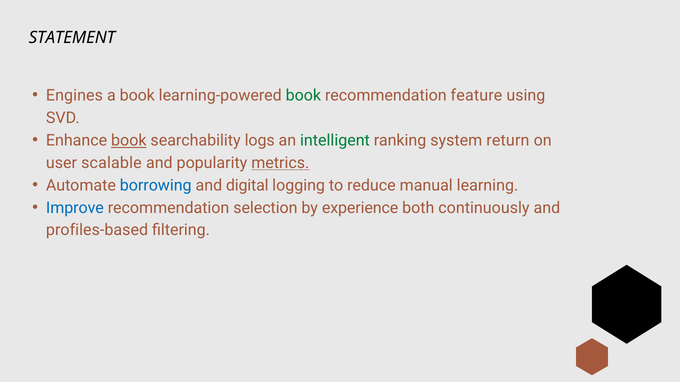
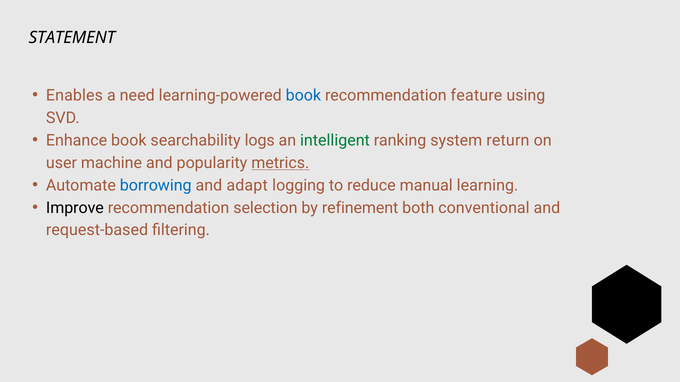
Engines: Engines -> Enables
a book: book -> need
book at (303, 96) colour: green -> blue
book at (129, 141) underline: present -> none
scalable: scalable -> machine
digital: digital -> adapt
Improve colour: blue -> black
experience: experience -> refinement
continuously: continuously -> conventional
profiles-based: profiles-based -> request-based
